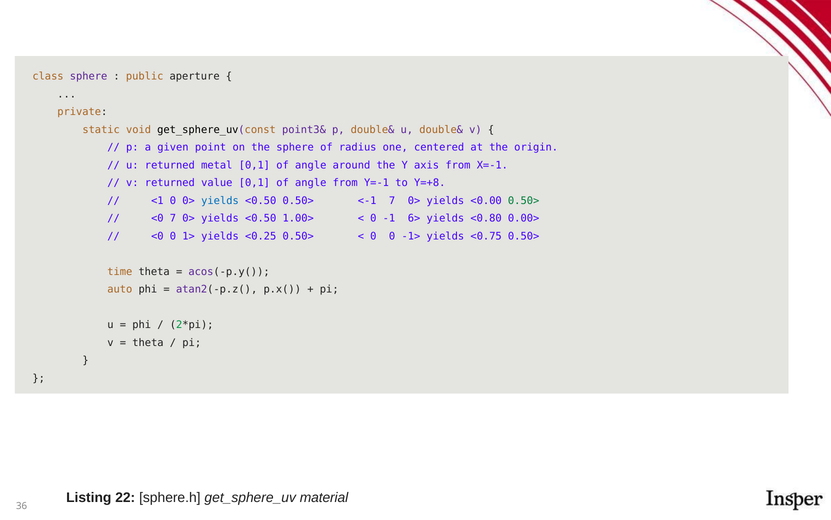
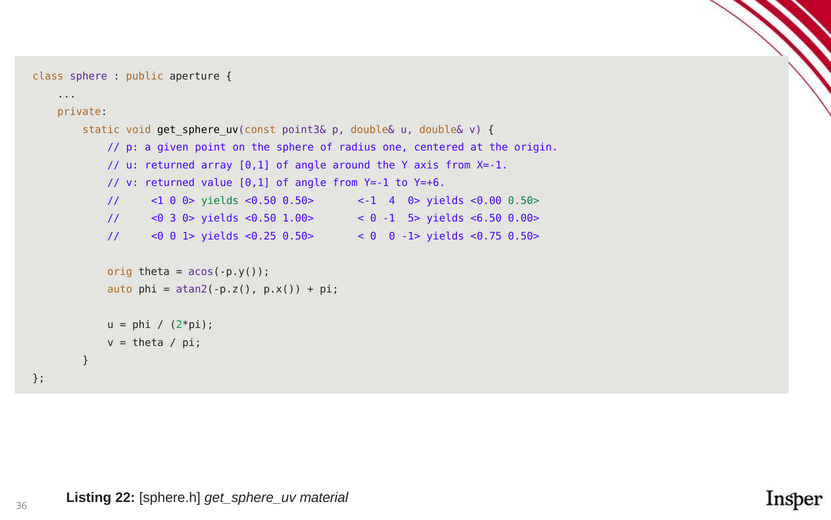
metal: metal -> array
Y=+8: Y=+8 -> Y=+6
yields at (220, 200) colour: blue -> green
<-1 7: 7 -> 4
<0 7: 7 -> 3
6>: 6> -> 5>
<0.80: <0.80 -> <6.50
time: time -> orig
